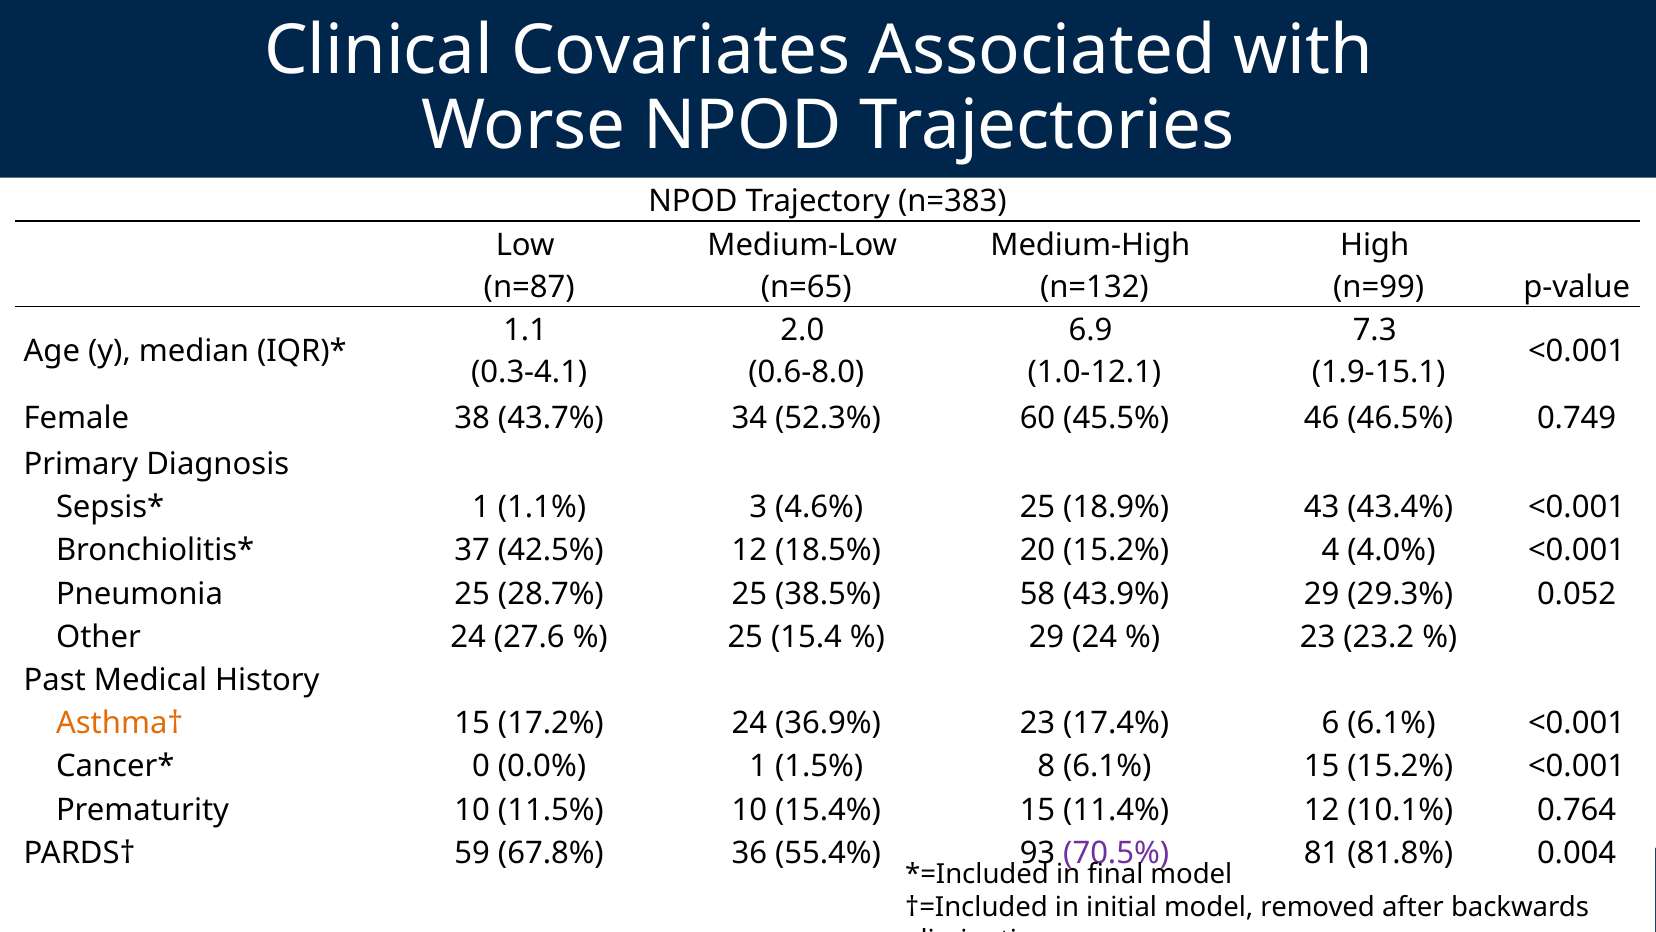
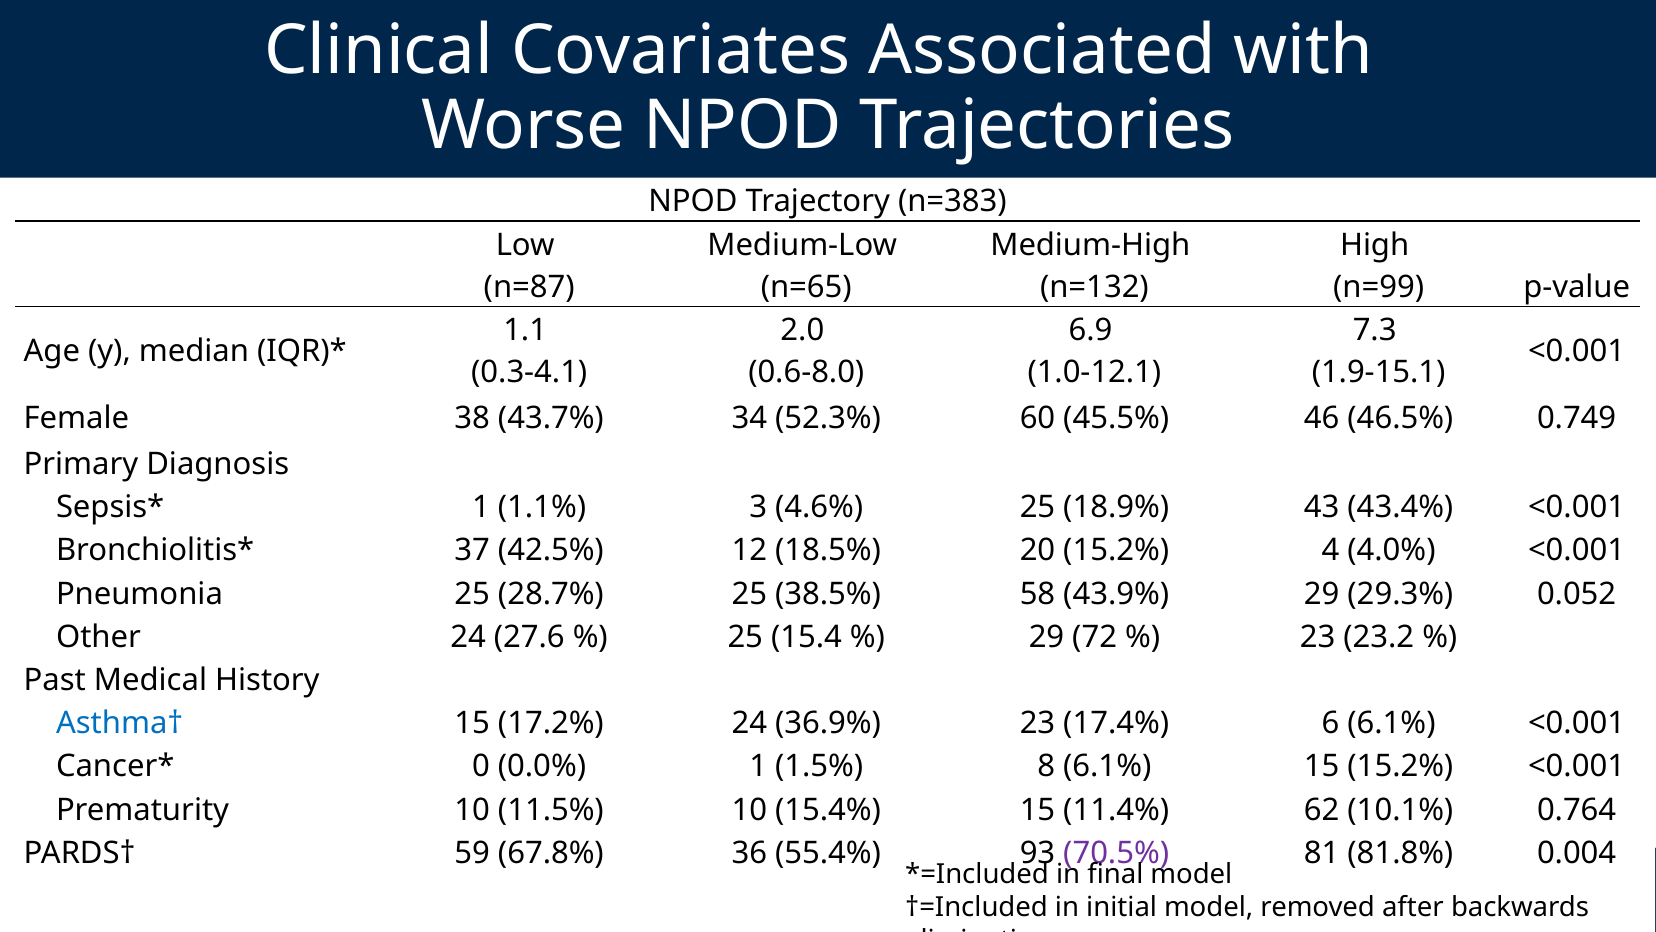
29 24: 24 -> 72
Asthma† colour: orange -> blue
11.4% 12: 12 -> 62
